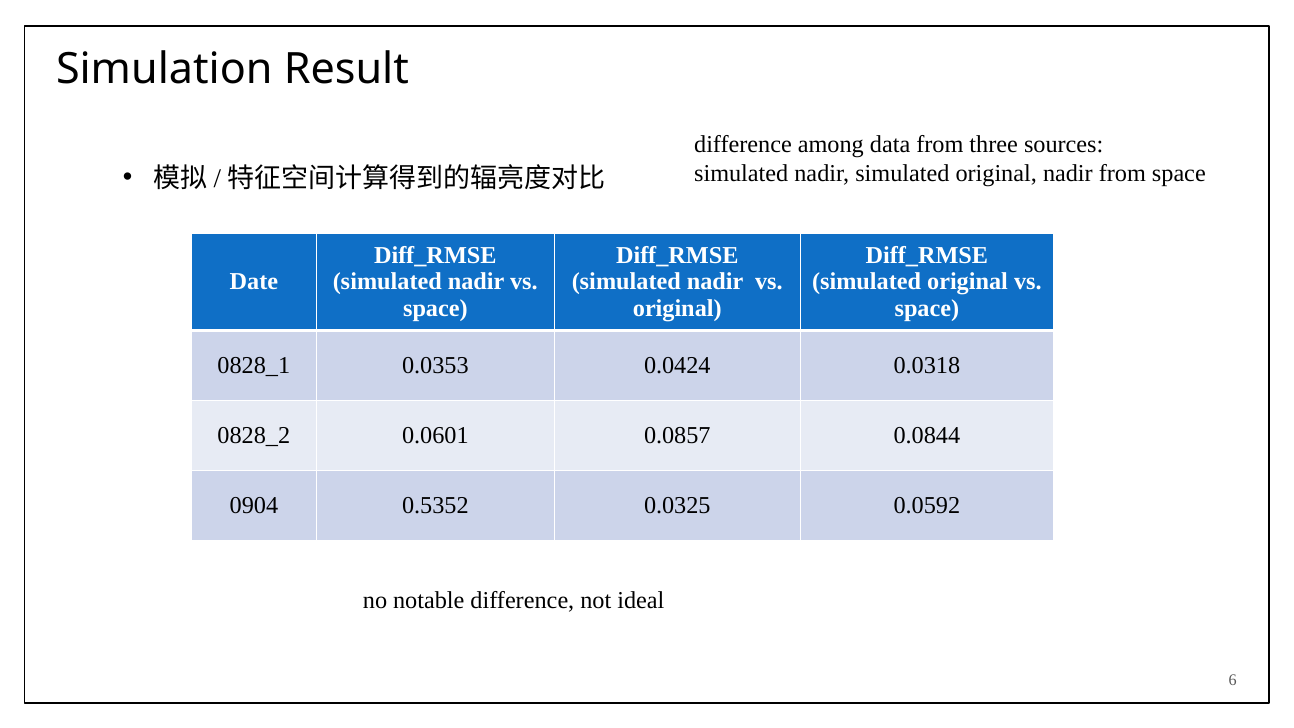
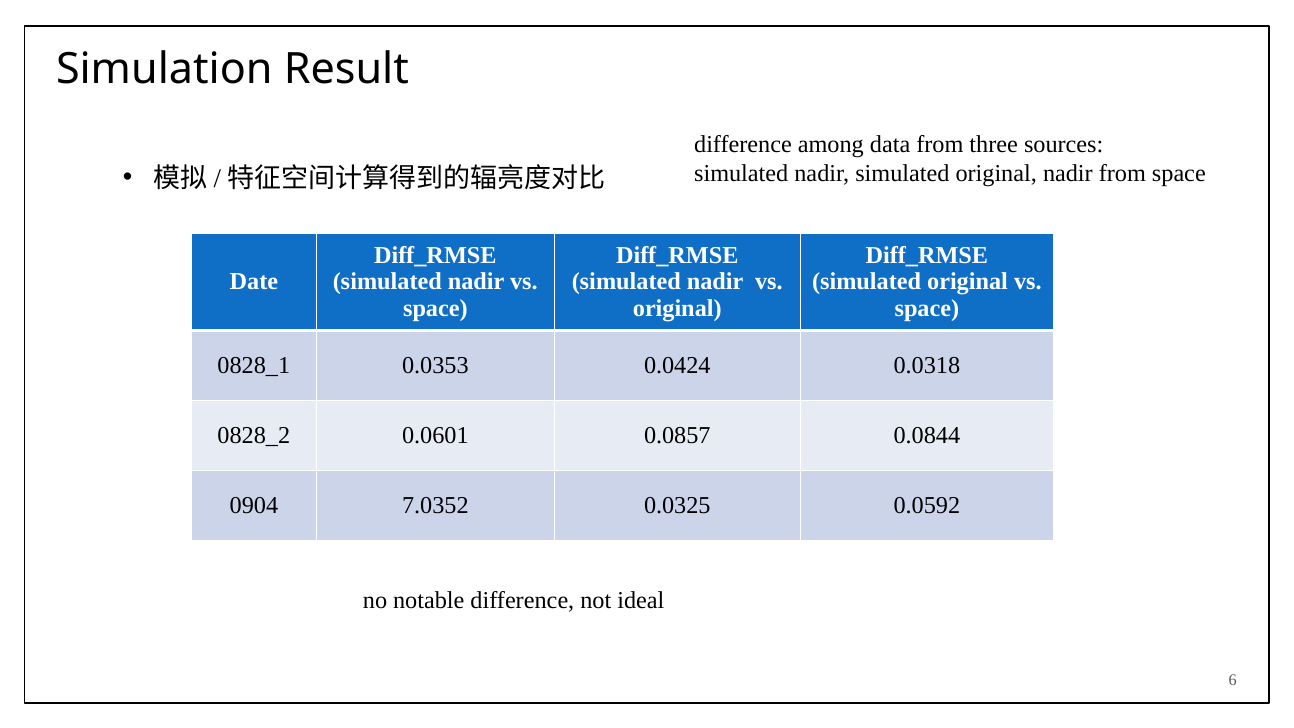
0.5352: 0.5352 -> 7.0352
